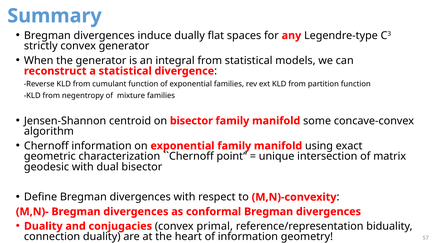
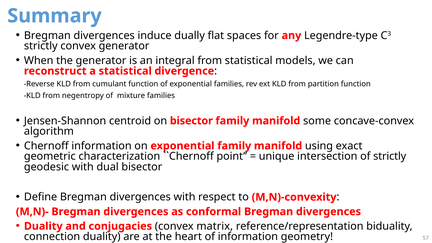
of matrix: matrix -> strictly
primal: primal -> matrix
